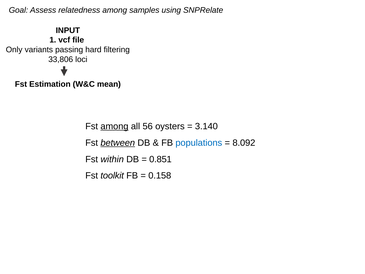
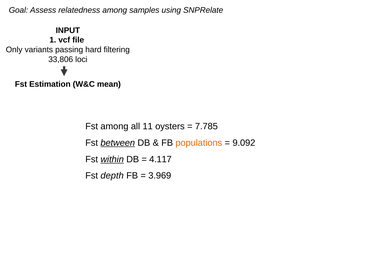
among at (114, 126) underline: present -> none
56: 56 -> 11
3.140: 3.140 -> 7.785
populations colour: blue -> orange
8.092: 8.092 -> 9.092
within underline: none -> present
0.851: 0.851 -> 4.117
toolkit: toolkit -> depth
0.158: 0.158 -> 3.969
